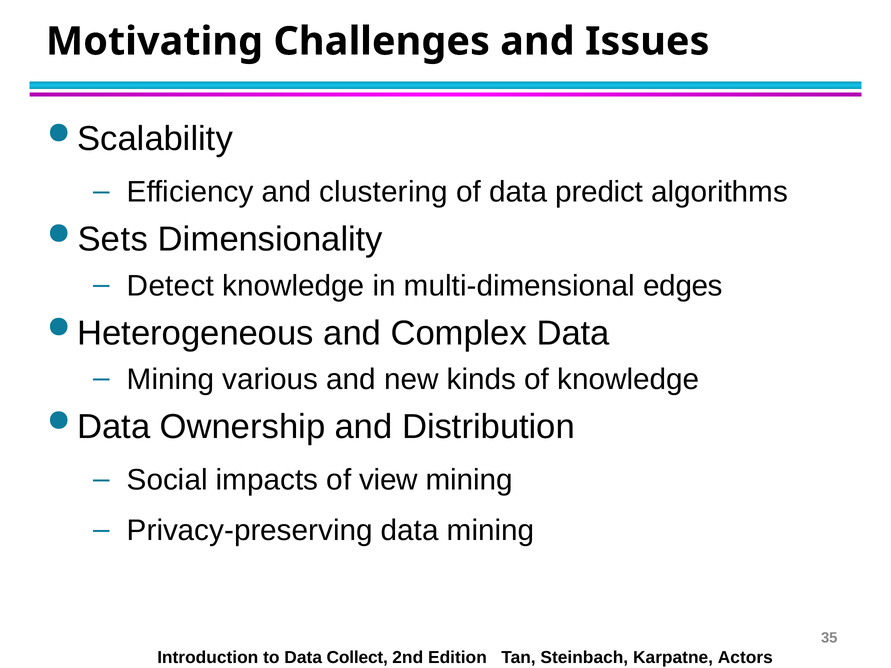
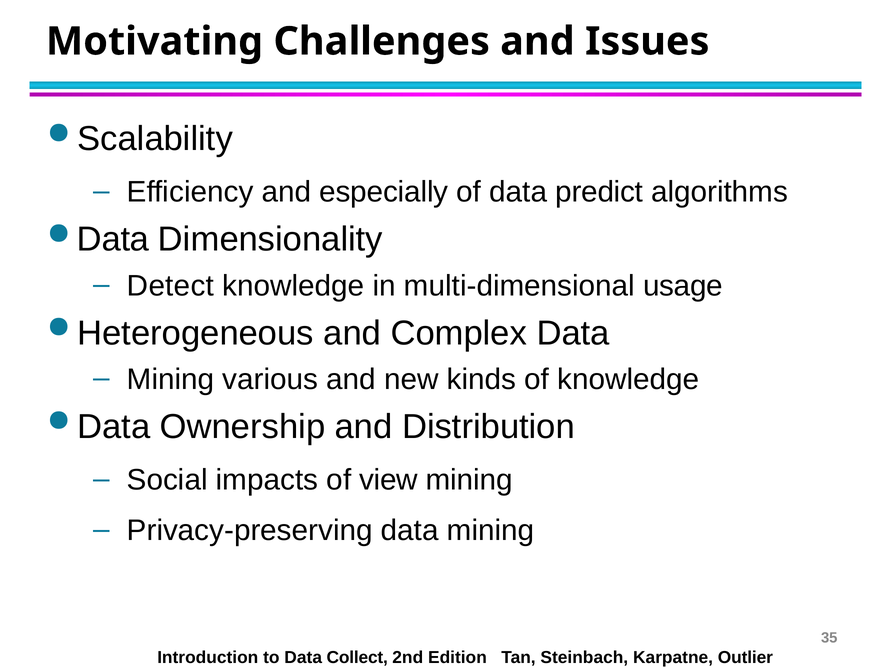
clustering: clustering -> especially
Sets at (113, 240): Sets -> Data
edges: edges -> usage
Actors: Actors -> Outlier
